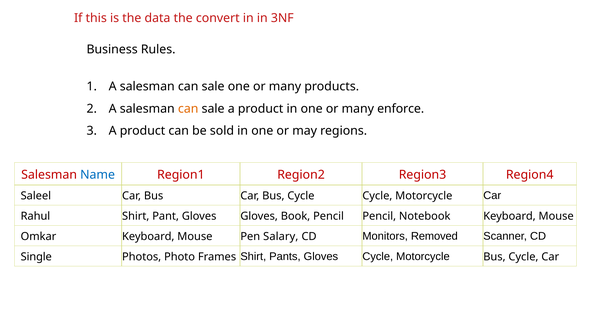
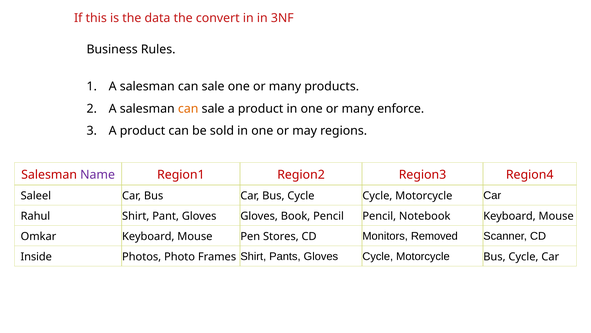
Name colour: blue -> purple
Salary: Salary -> Stores
Single: Single -> Inside
